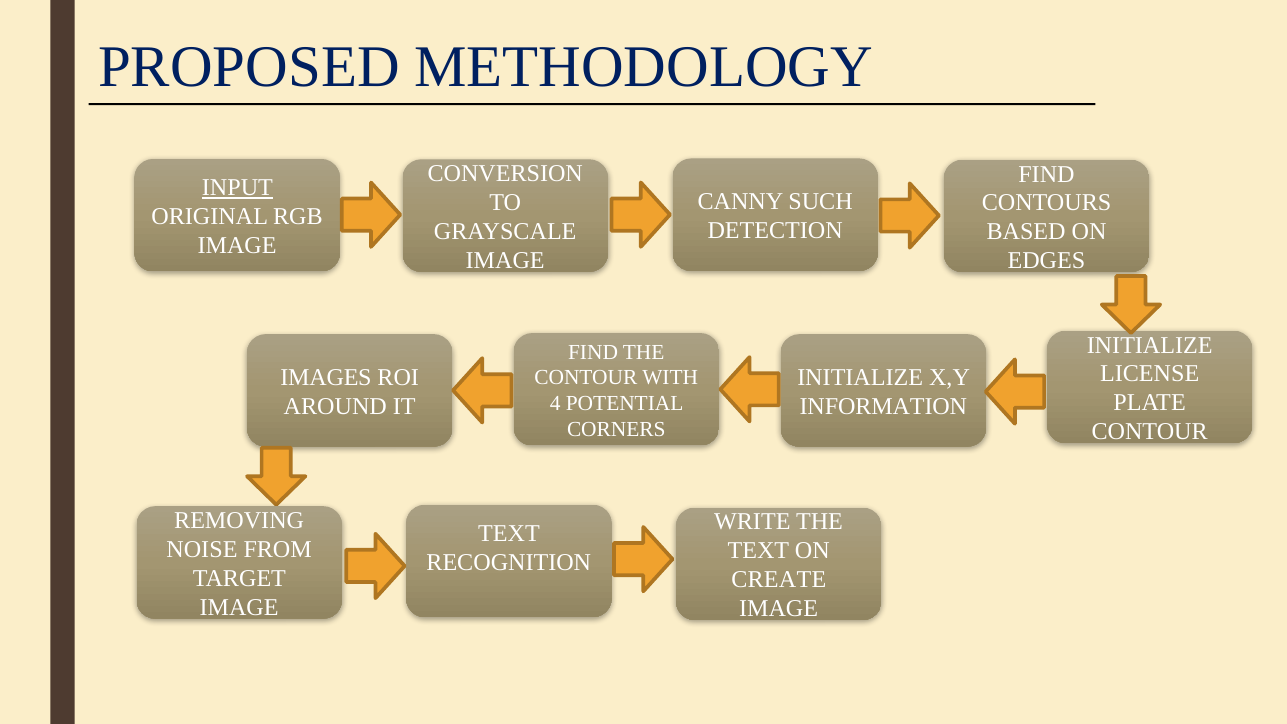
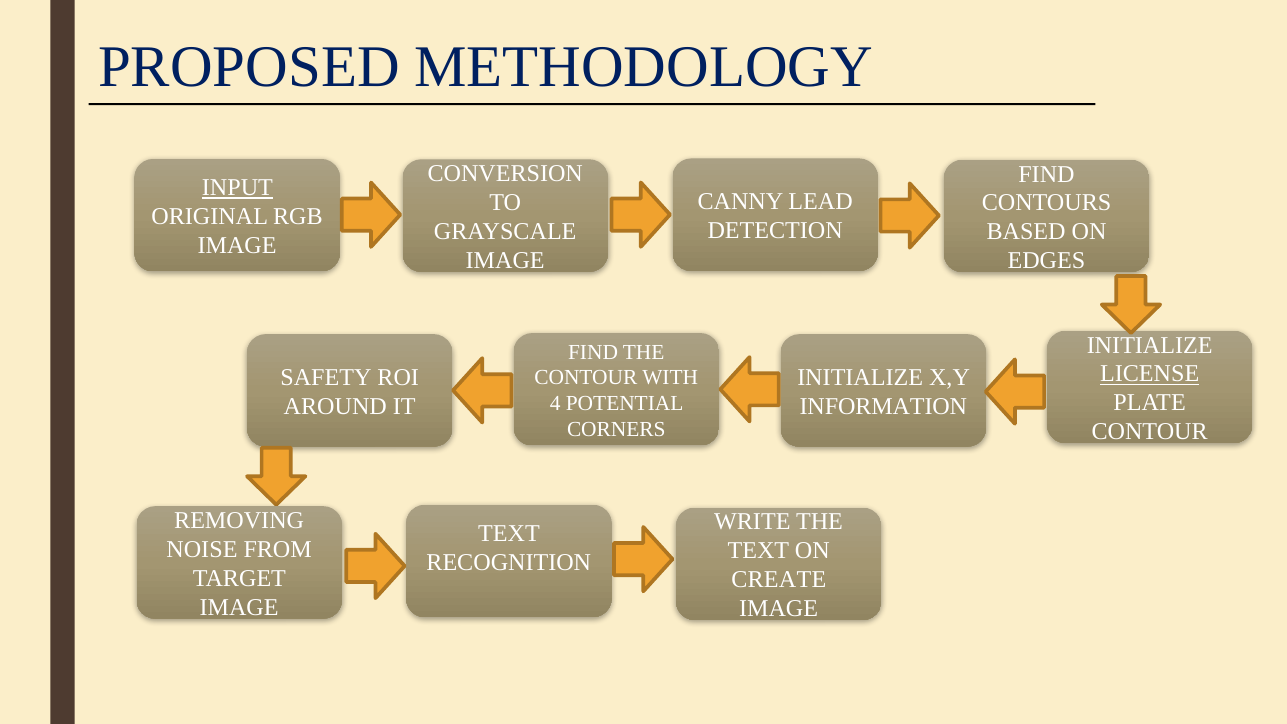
SUCH: SUCH -> LEAD
LICENSE underline: none -> present
IMAGES: IMAGES -> SAFETY
